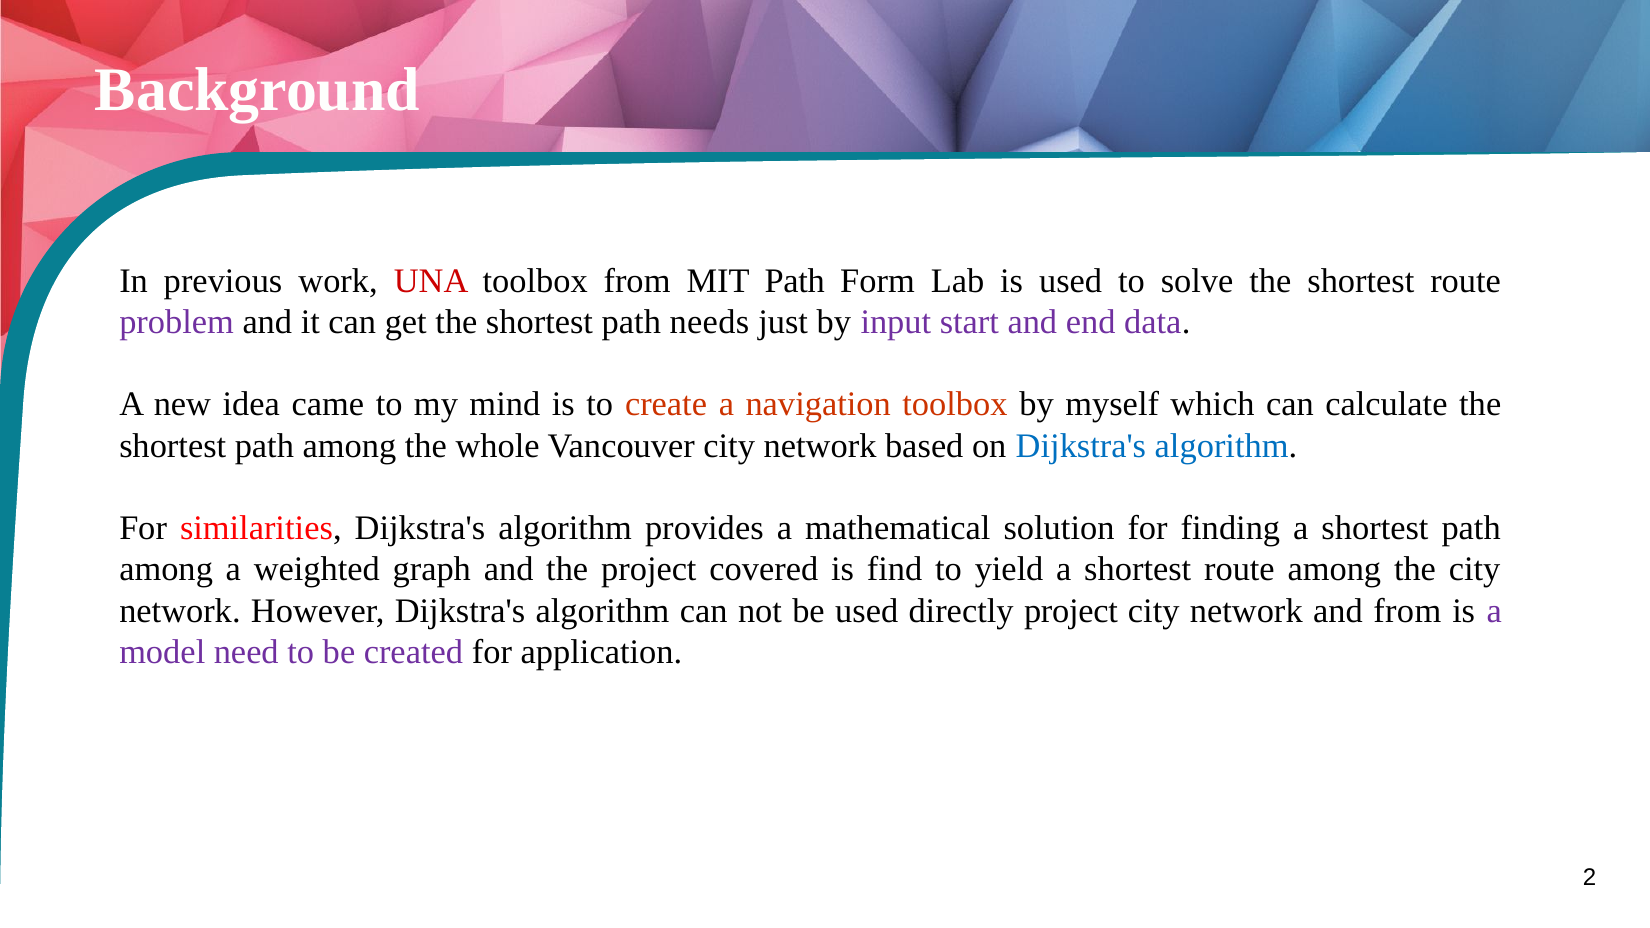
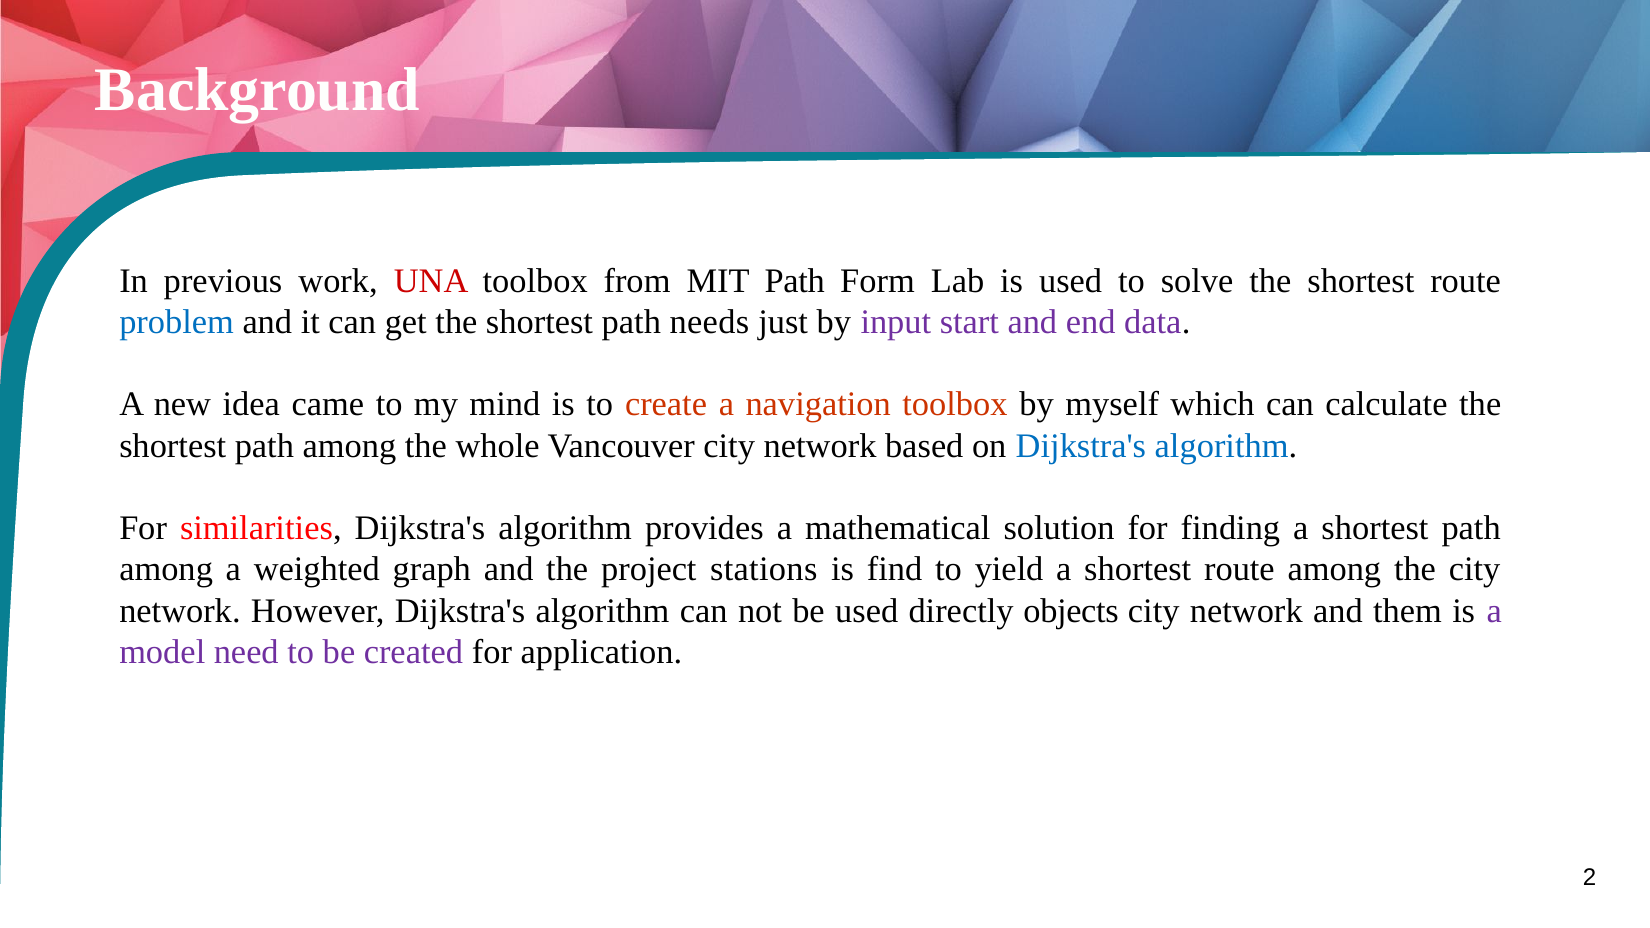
problem colour: purple -> blue
covered: covered -> stations
directly project: project -> objects
and from: from -> them
